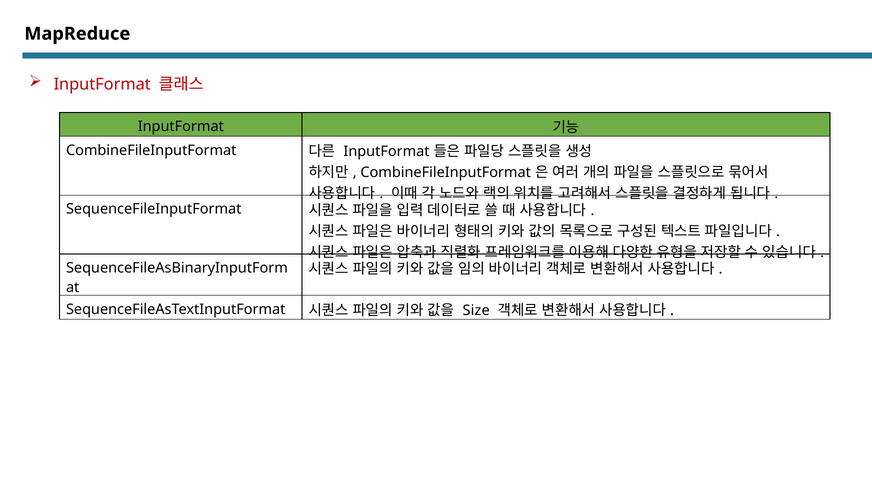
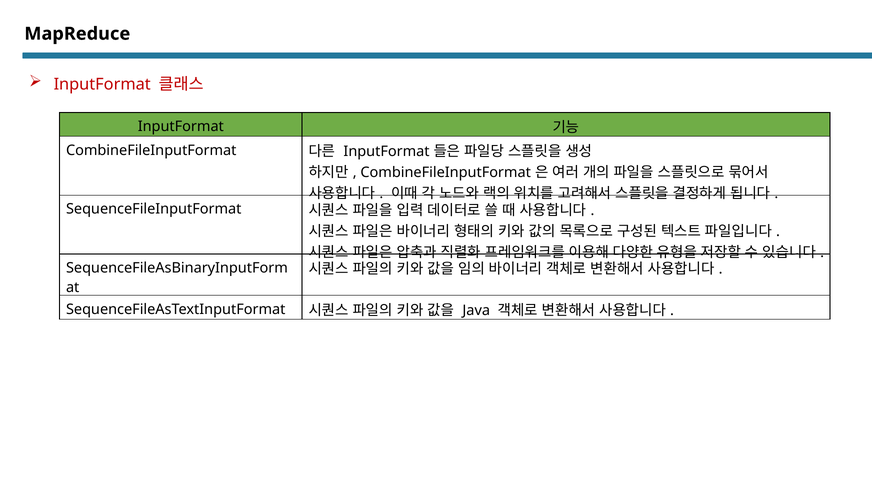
Size: Size -> Java
